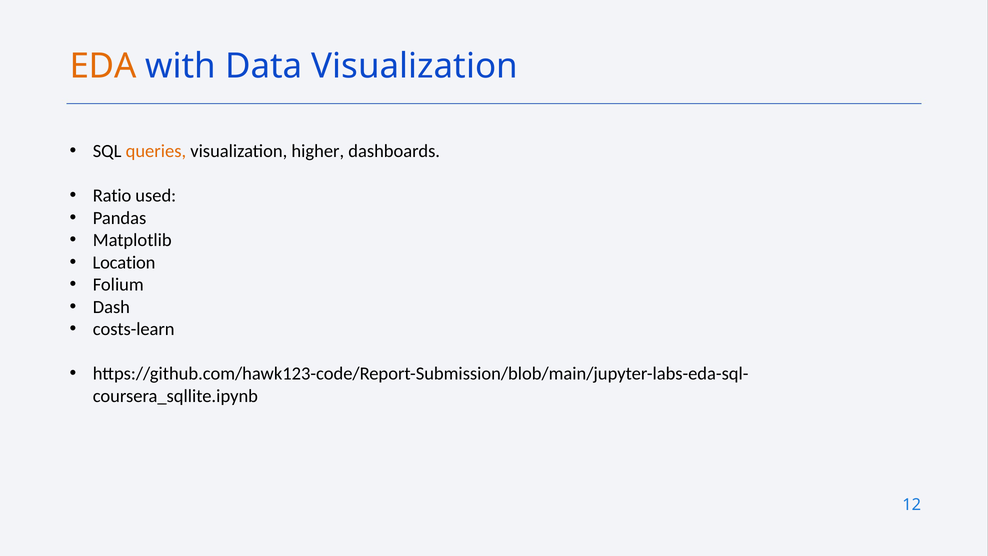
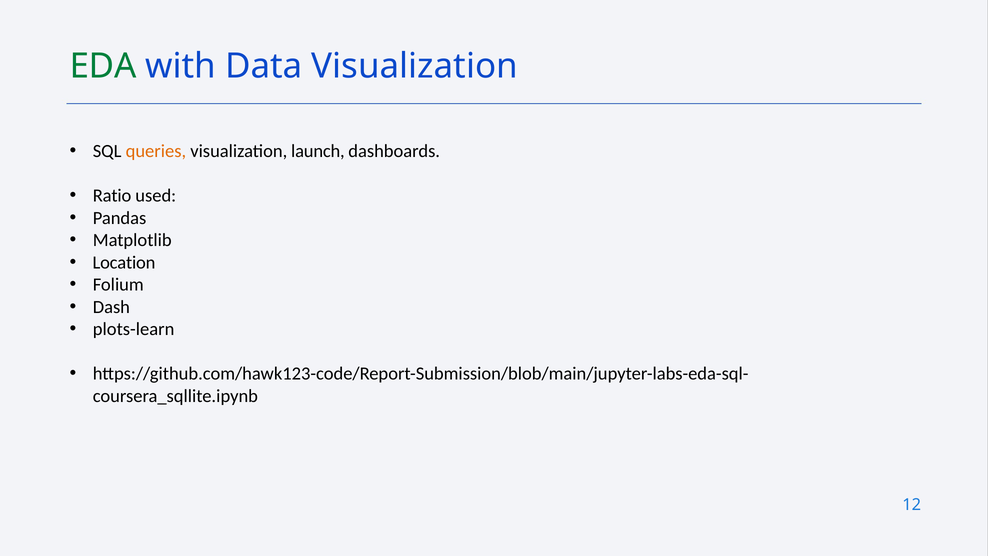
EDA colour: orange -> green
higher: higher -> launch
costs-learn: costs-learn -> plots-learn
